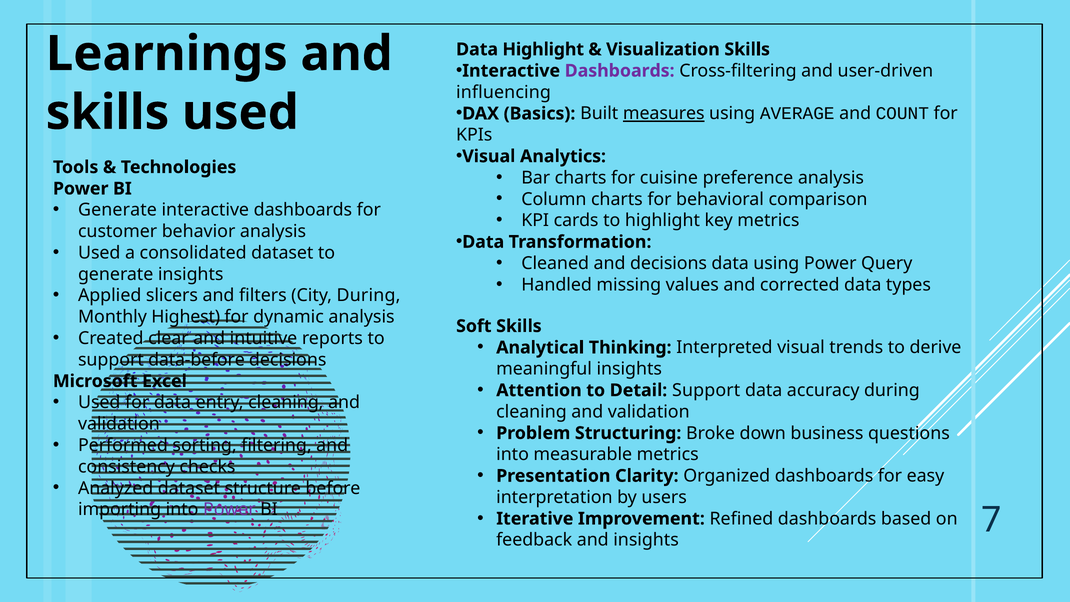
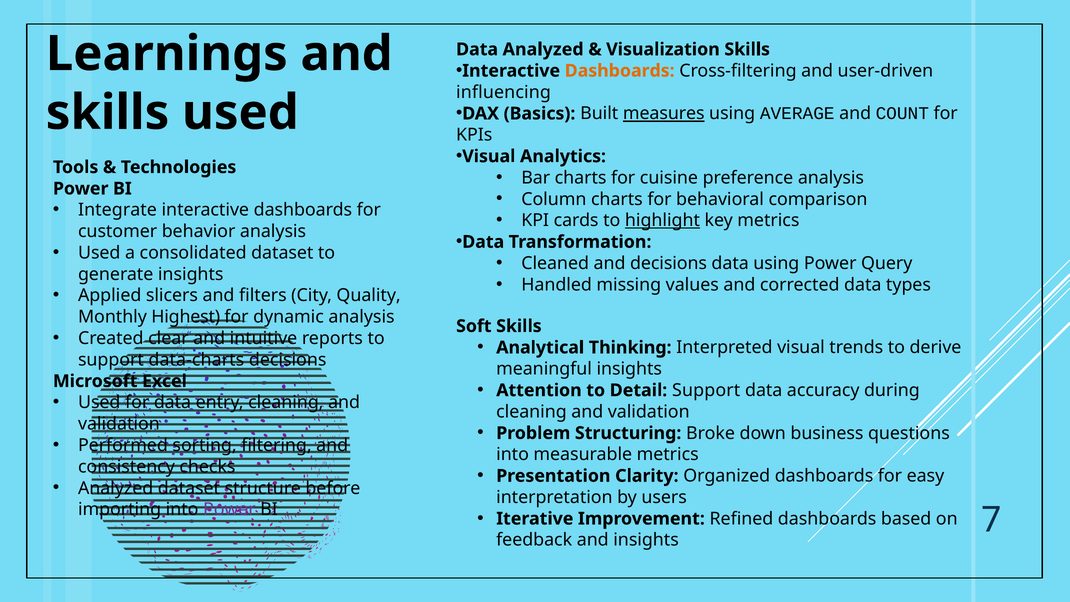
Data Highlight: Highlight -> Analyzed
Dashboards at (620, 71) colour: purple -> orange
Generate at (117, 210): Generate -> Integrate
highlight at (662, 220) underline: none -> present
City During: During -> Quality
data-before: data-before -> data-charts
